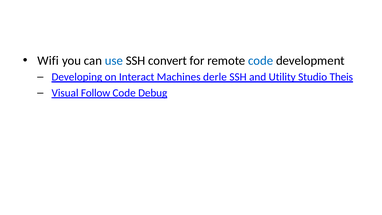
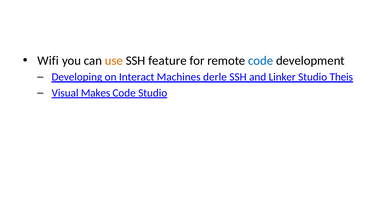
use colour: blue -> orange
convert: convert -> feature
Utility: Utility -> Linker
Follow: Follow -> Makes
Code Debug: Debug -> Studio
